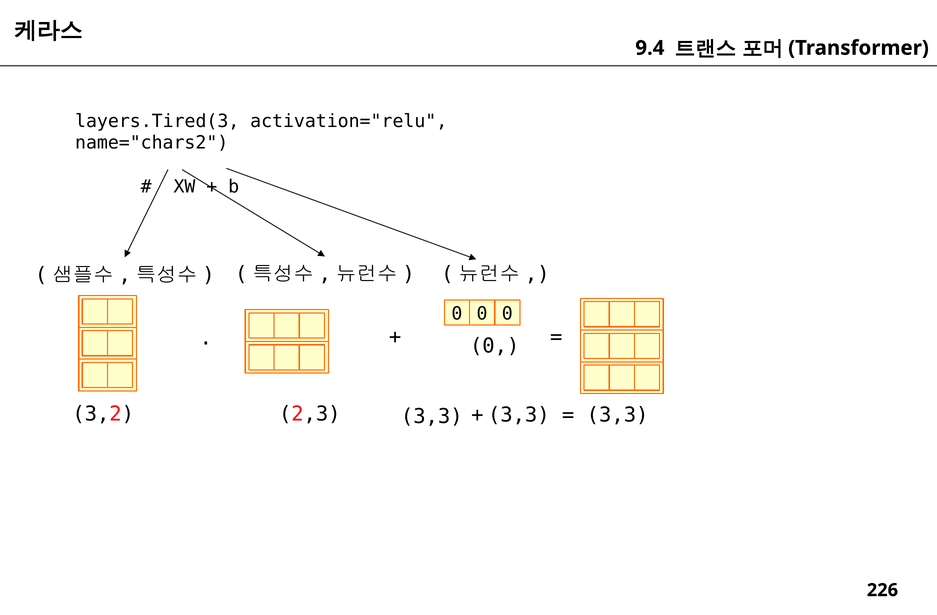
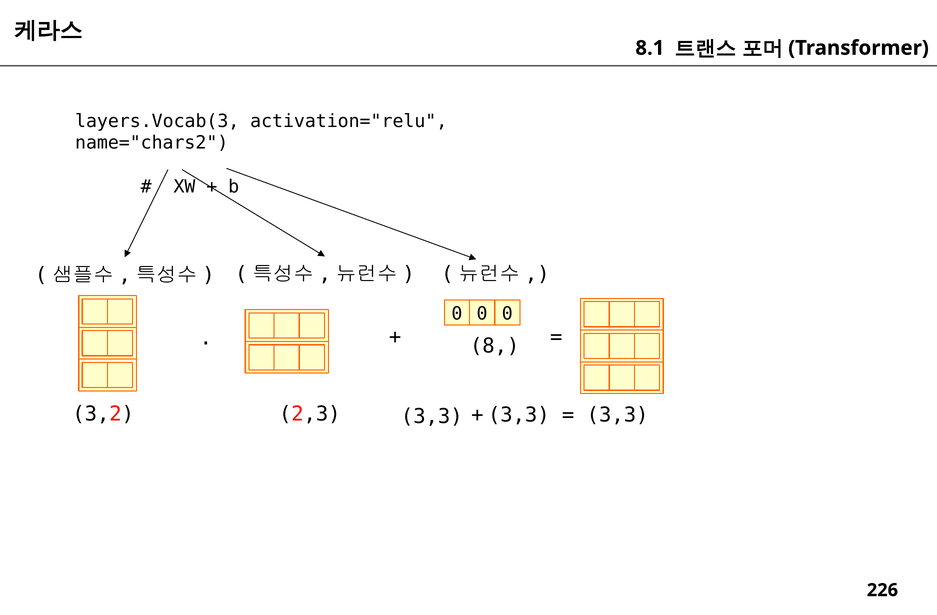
9.4: 9.4 -> 8.1
layers.Tired(3: layers.Tired(3 -> layers.Vocab(3
0 at (495, 346): 0 -> 8
